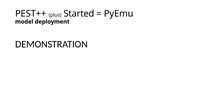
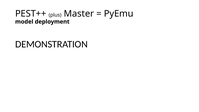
Started: Started -> Master
